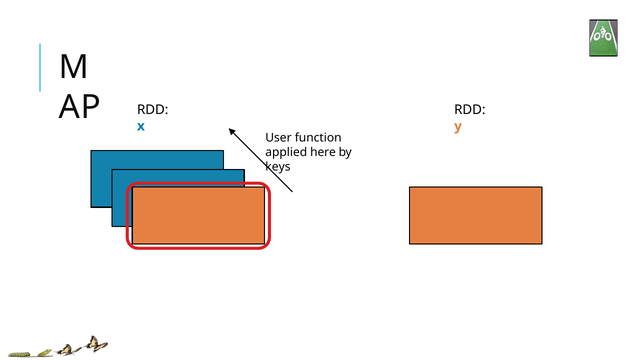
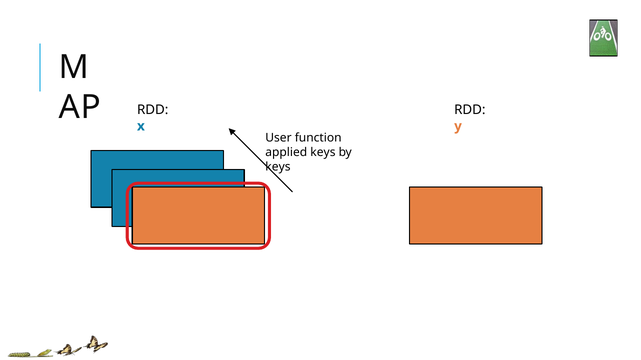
applied here: here -> keys
